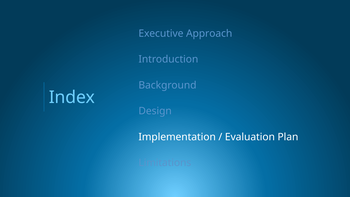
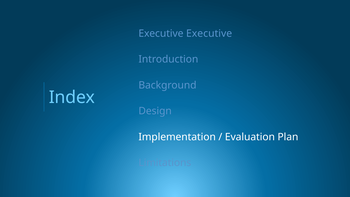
Executive Approach: Approach -> Executive
